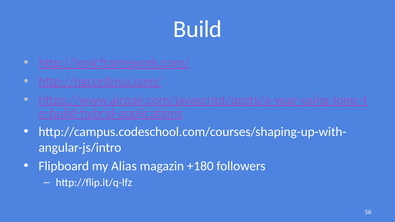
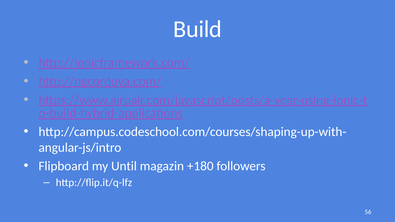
Alias: Alias -> Until
